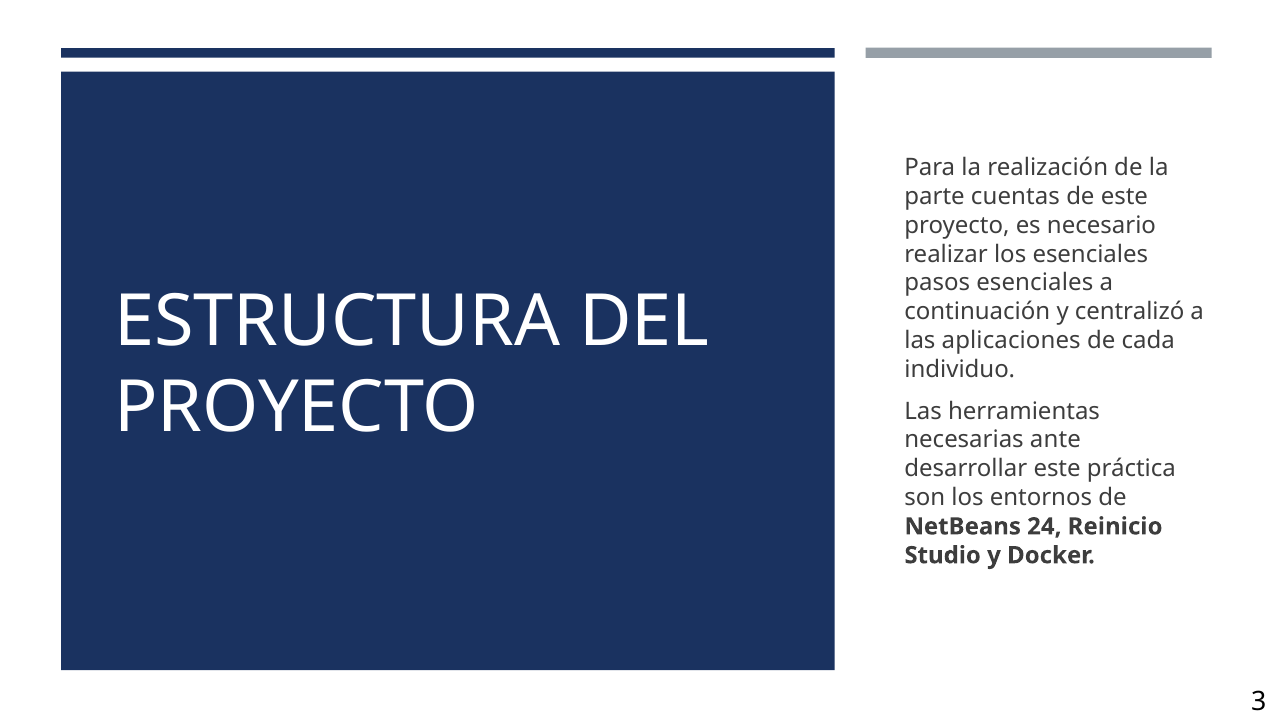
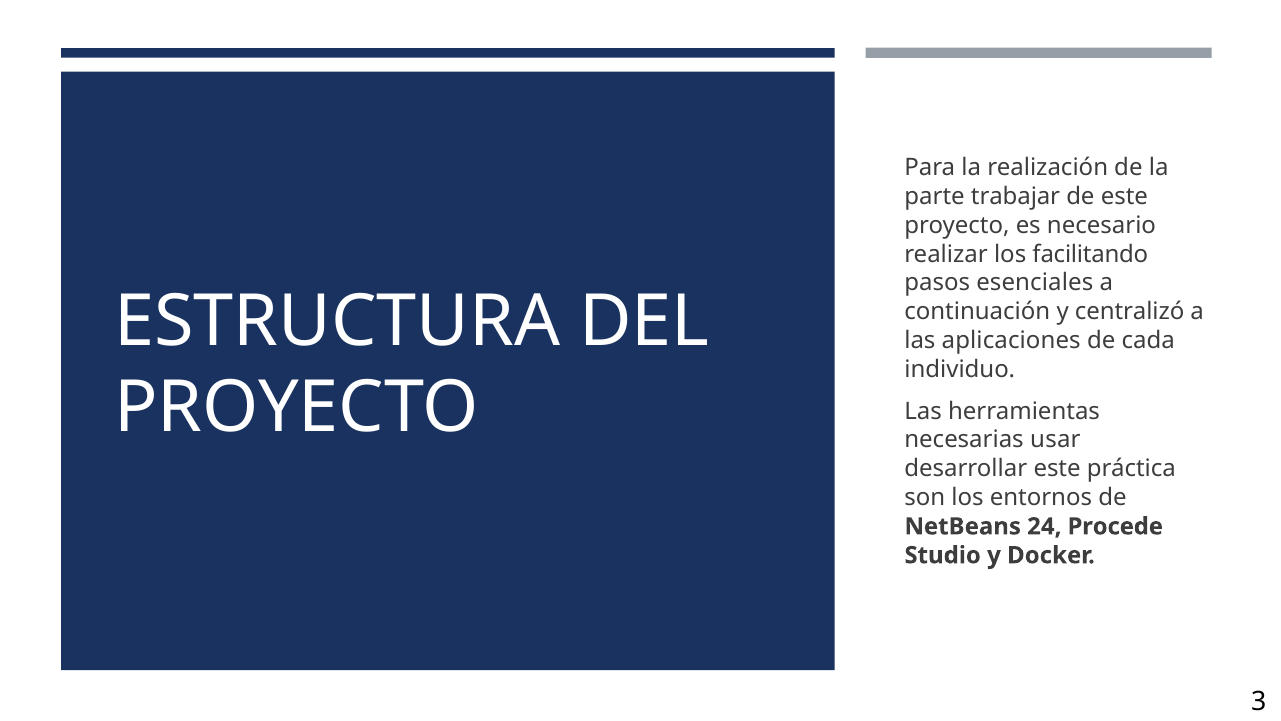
cuentas: cuentas -> trabajar
los esenciales: esenciales -> facilitando
ante: ante -> usar
Reinicio: Reinicio -> Procede
